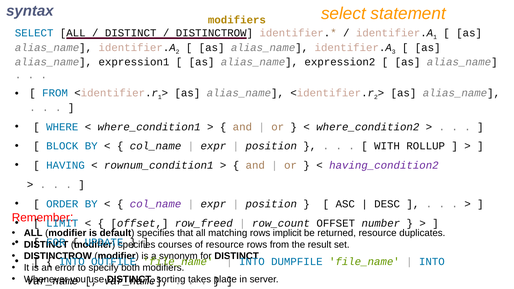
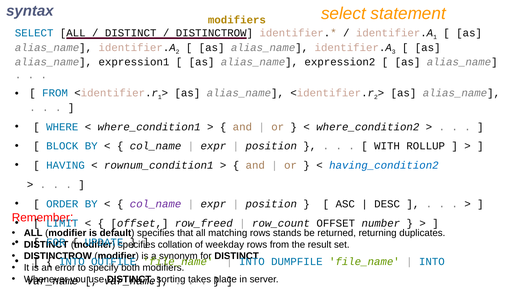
having_condition2 colour: purple -> blue
implicit: implicit -> stands
returned resource: resource -> returning
courses: courses -> collation
of resource: resource -> weekday
